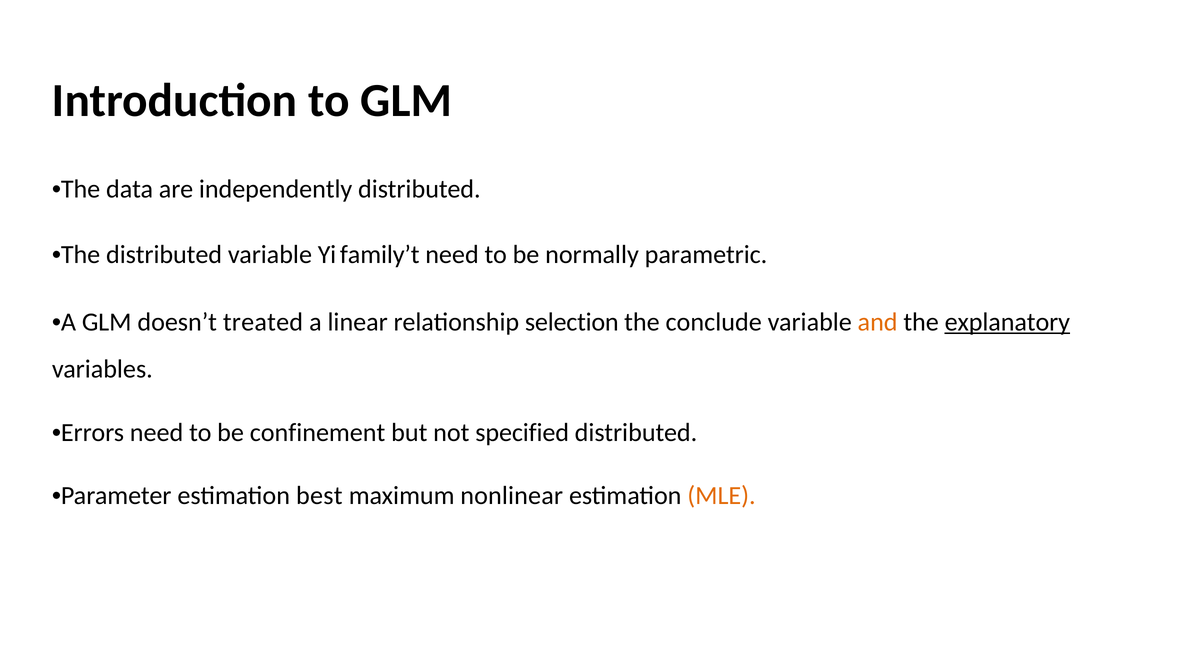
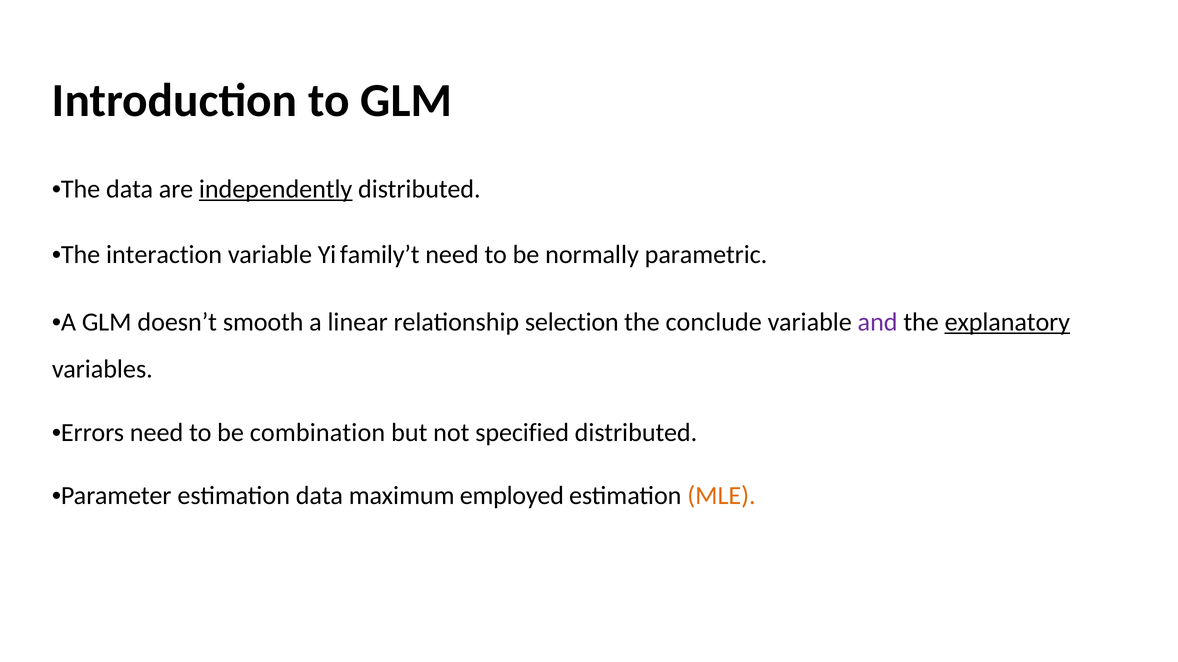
independently underline: none -> present
The distributed: distributed -> interaction
treated: treated -> smooth
and colour: orange -> purple
confinement: confinement -> combination
estimation best: best -> data
nonlinear: nonlinear -> employed
